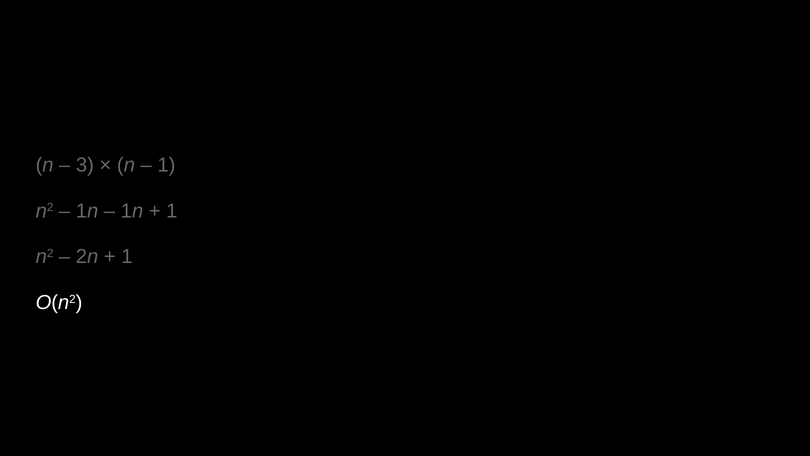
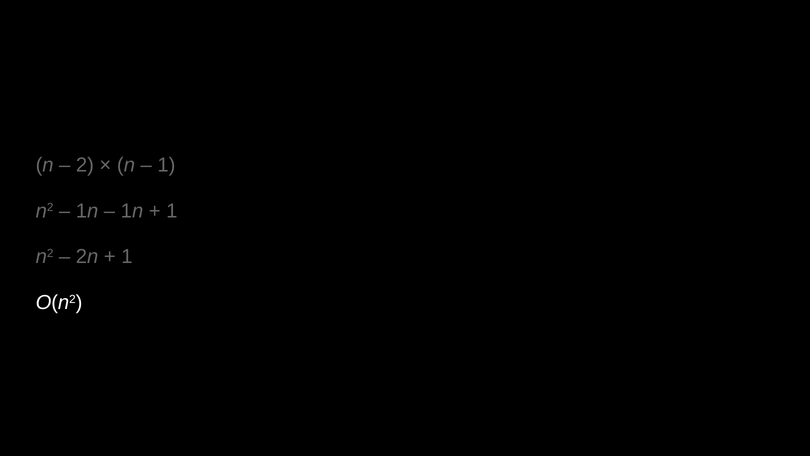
3: 3 -> 2
